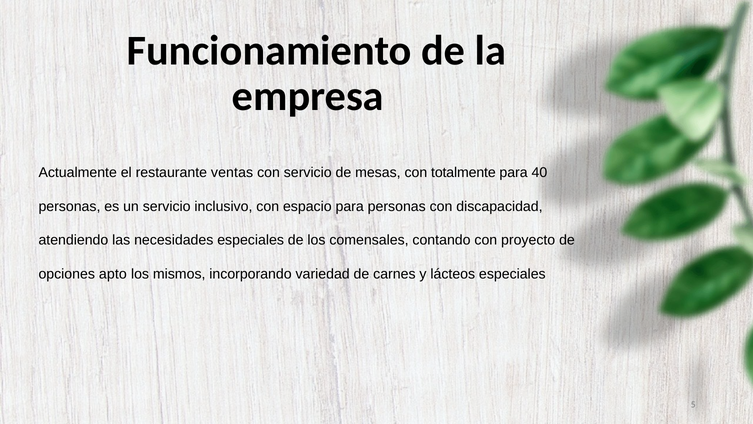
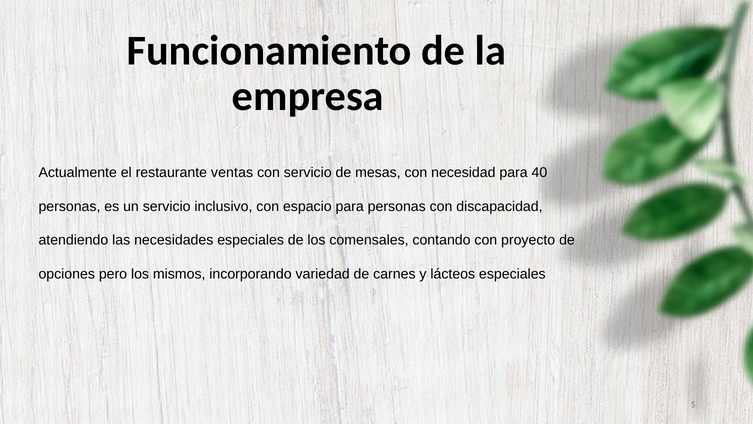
totalmente: totalmente -> necesidad
apto: apto -> pero
